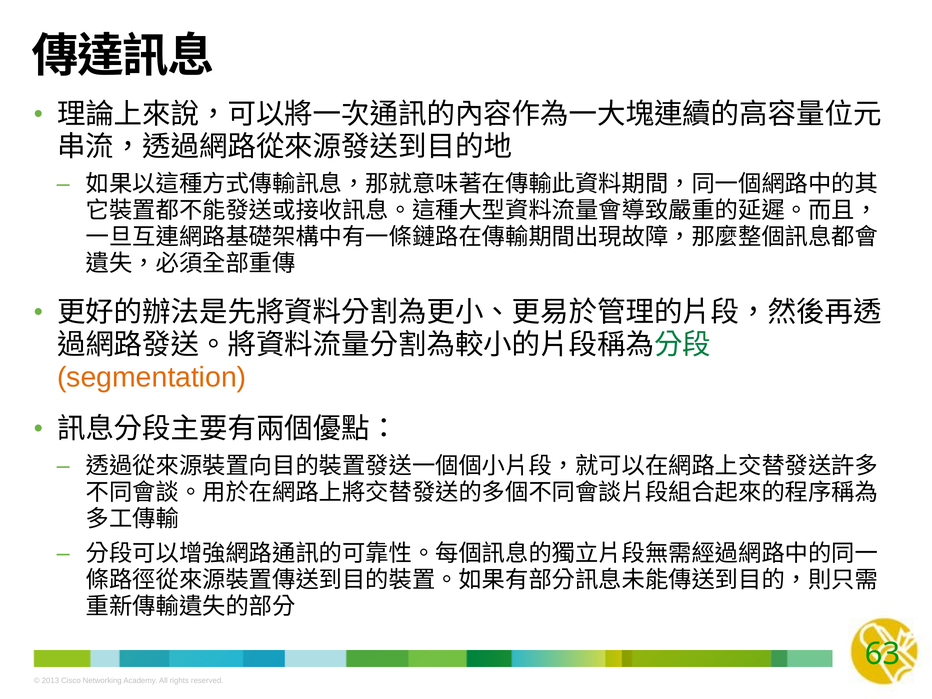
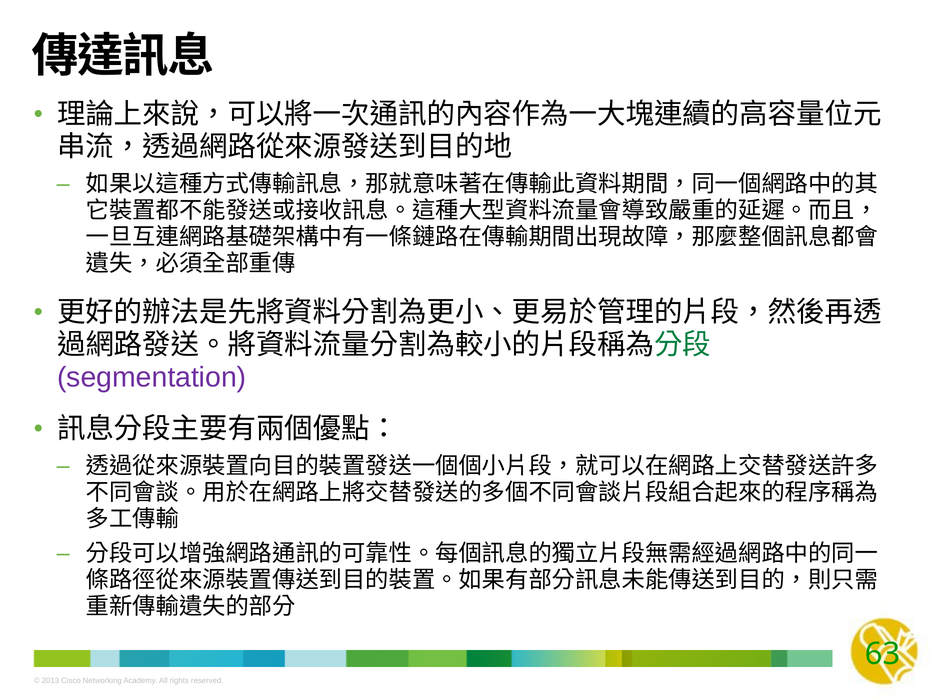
segmentation colour: orange -> purple
